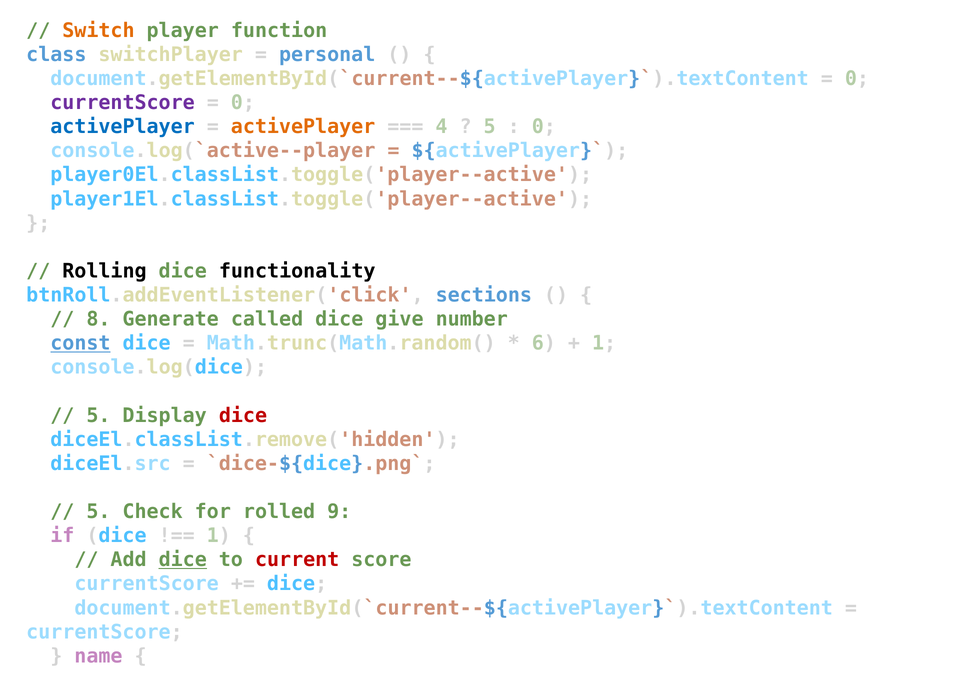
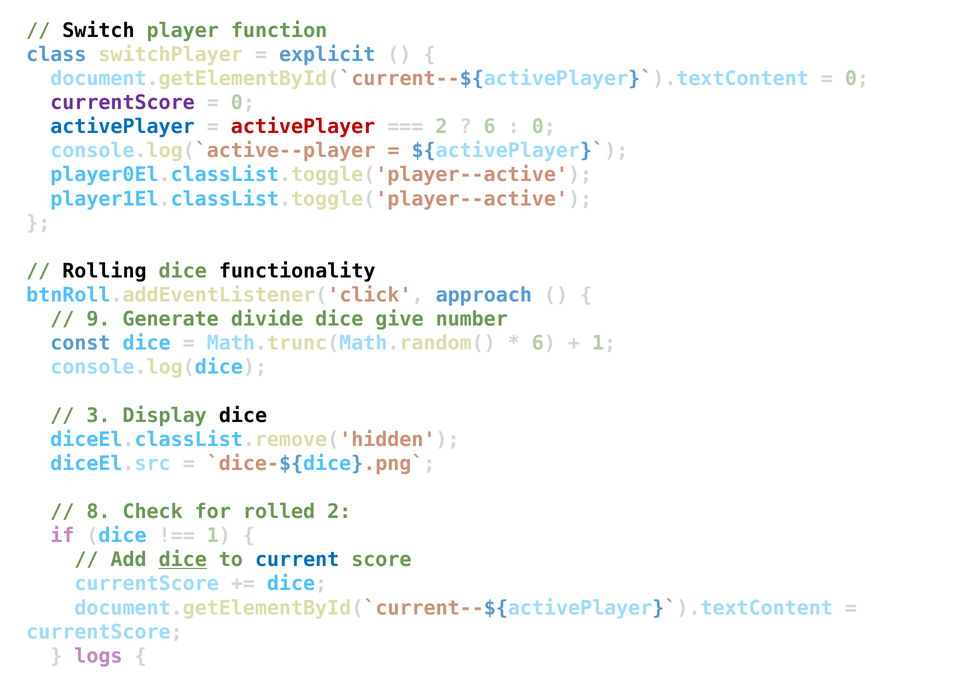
Switch colour: orange -> black
personal: personal -> explicit
activePlayer at (303, 127) colour: orange -> red
4 at (441, 127): 4 -> 2
5 at (490, 127): 5 -> 6
sections: sections -> approach
8: 8 -> 9
called: called -> divide
const underline: present -> none
5 at (98, 415): 5 -> 3
dice at (243, 415) colour: red -> black
5 at (98, 512): 5 -> 8
rolled 9: 9 -> 2
current colour: red -> blue
name: name -> logs
